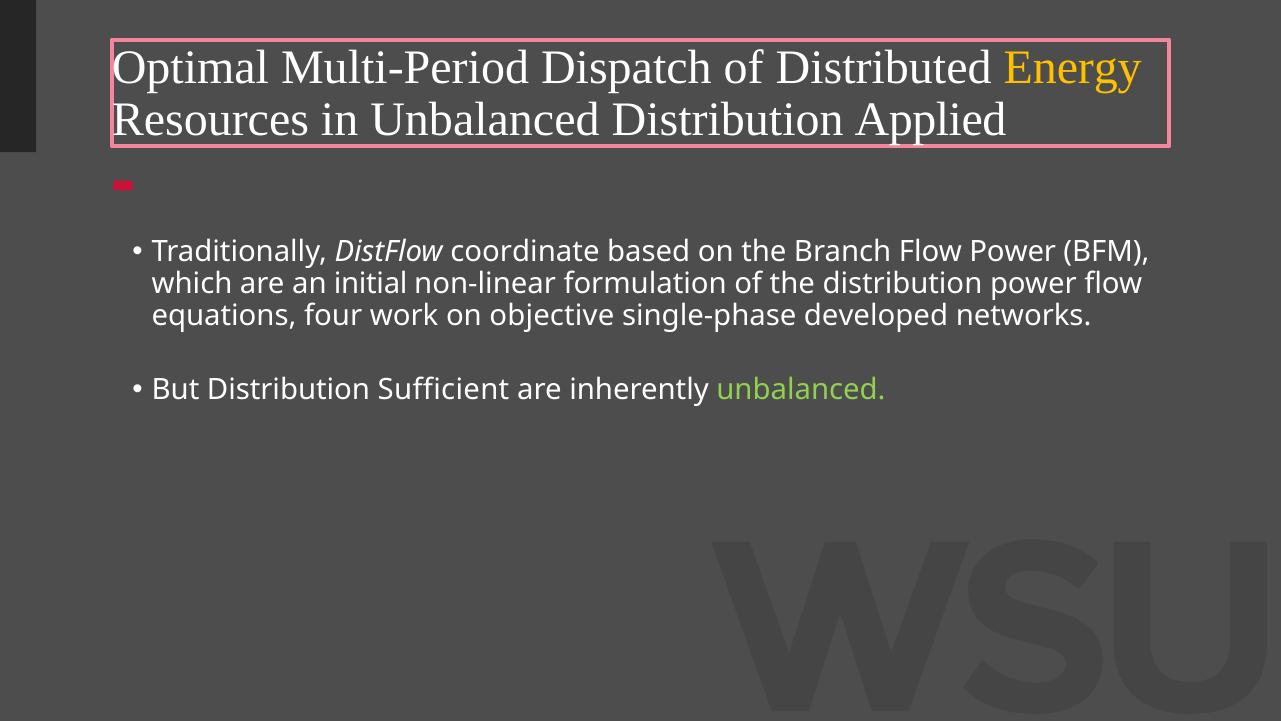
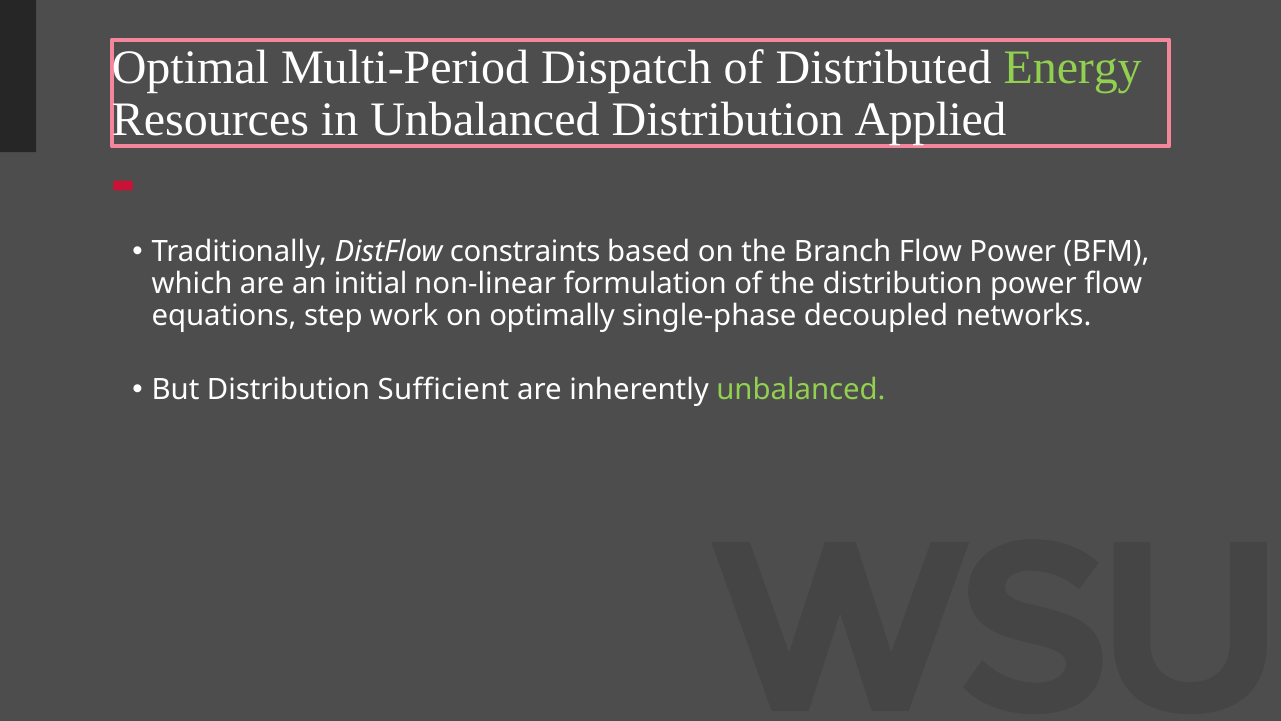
Energy colour: yellow -> light green
coordinate: coordinate -> constraints
four: four -> step
objective: objective -> optimally
developed: developed -> decoupled
